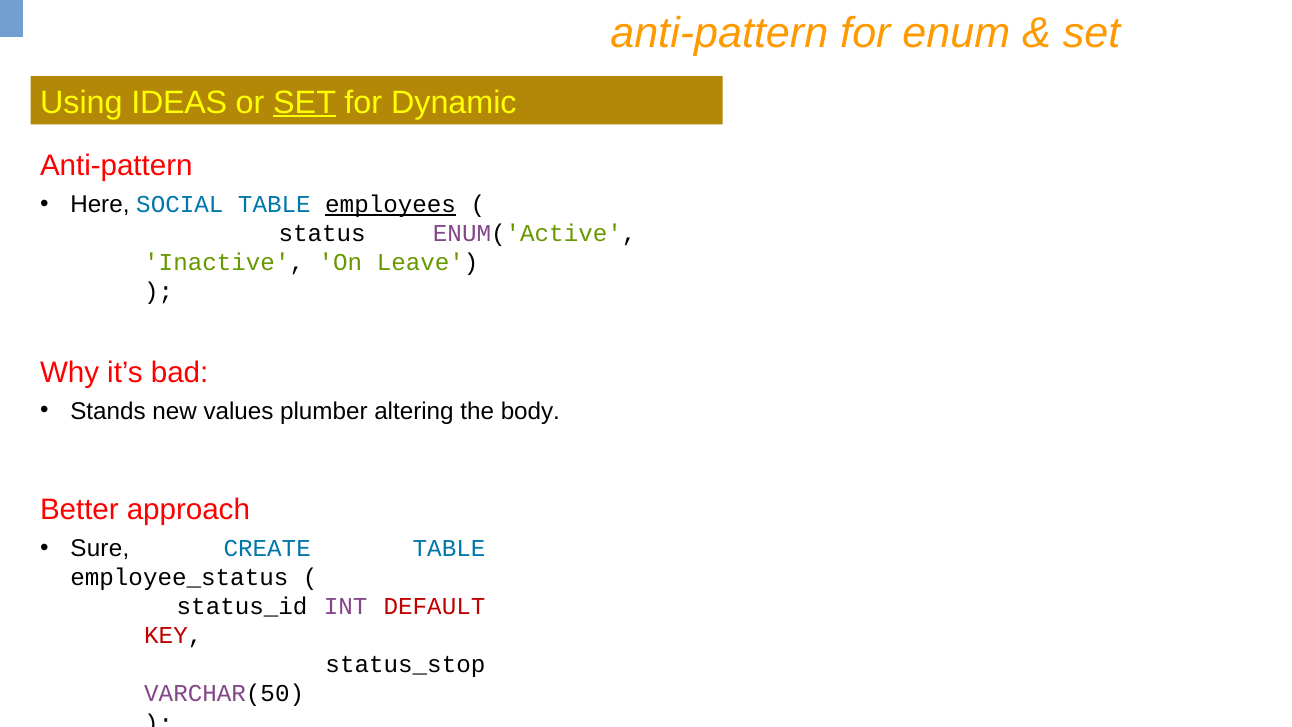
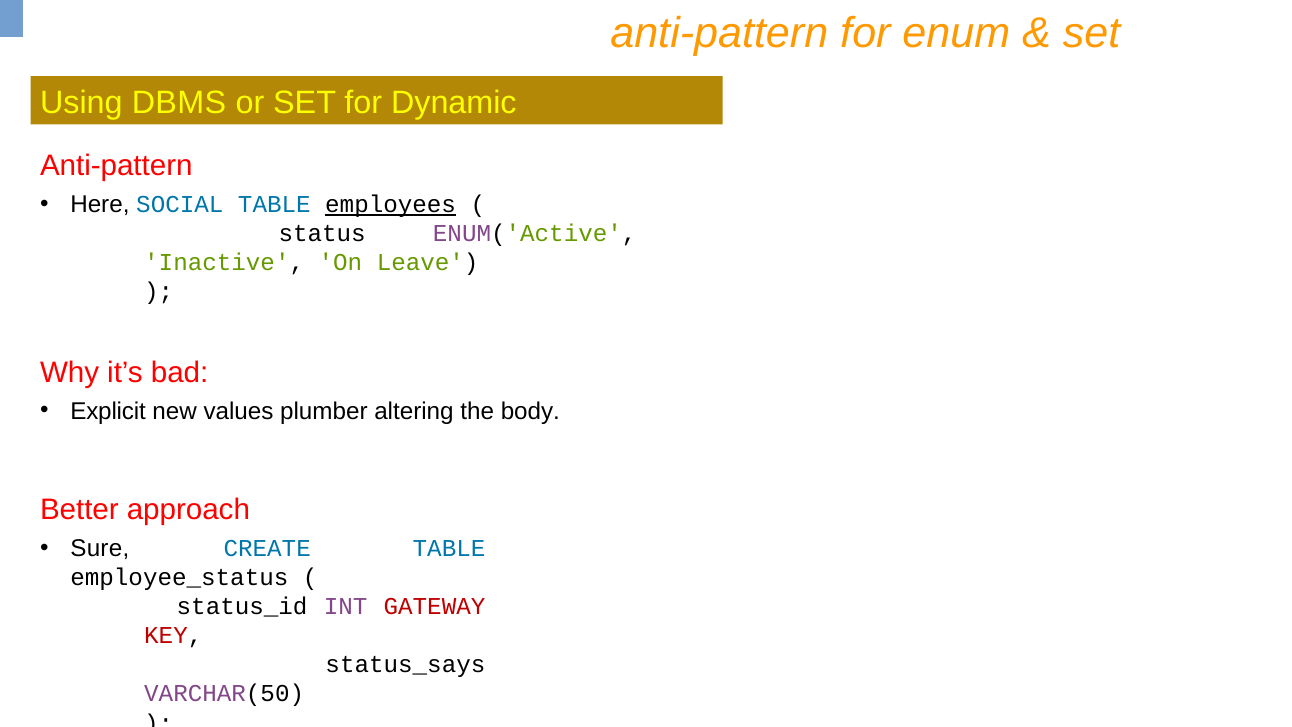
IDEAS: IDEAS -> DBMS
SET at (305, 102) underline: present -> none
Stands: Stands -> Explicit
DEFAULT: DEFAULT -> GATEWAY
status_stop: status_stop -> status_says
